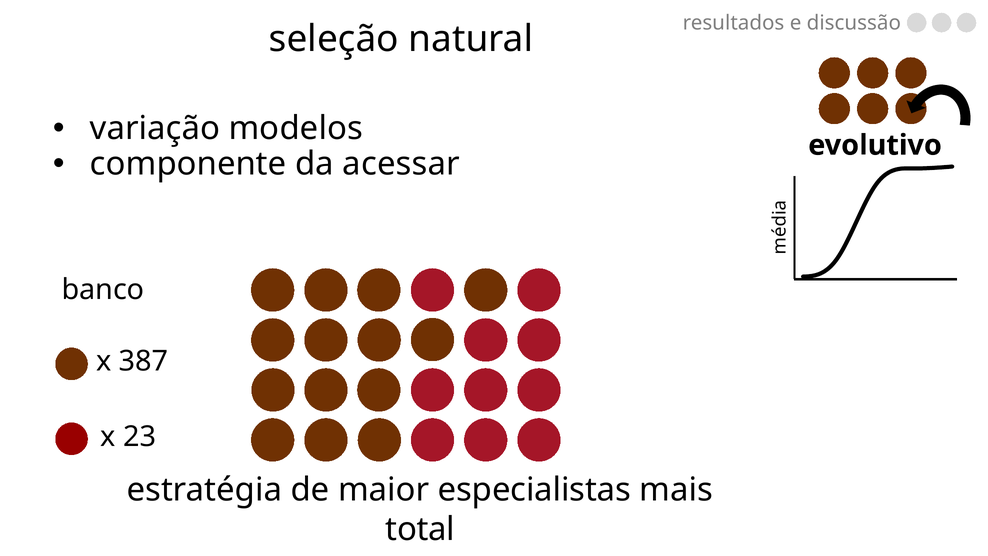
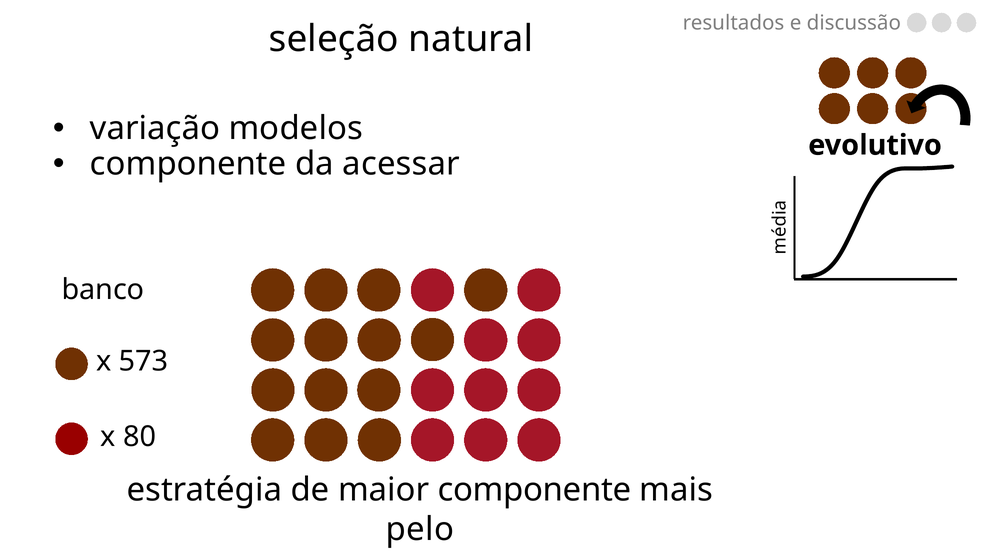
387: 387 -> 573
23: 23 -> 80
maior especialistas: especialistas -> componente
total: total -> pelo
